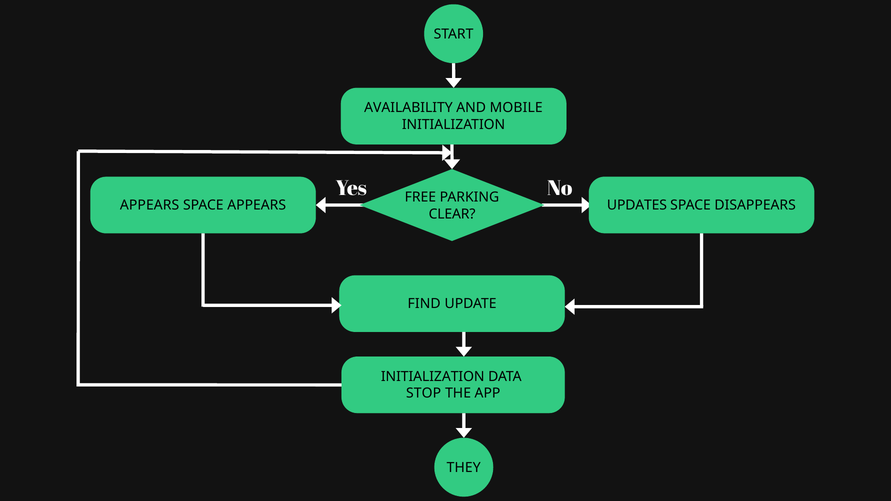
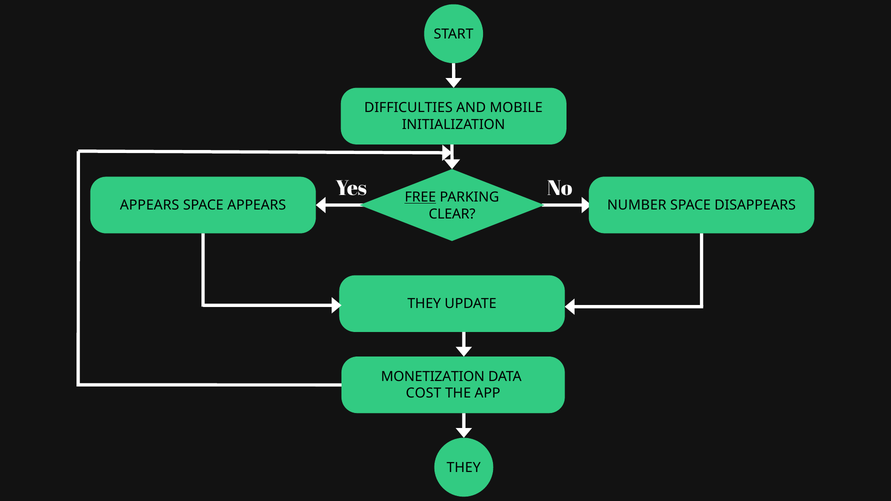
AVAILABILITY: AVAILABILITY -> DIFFICULTIES
FREE underline: none -> present
UPDATES: UPDATES -> NUMBER
FIND at (424, 304): FIND -> THEY
INITIALIZATION at (433, 377): INITIALIZATION -> MONETIZATION
STOP: STOP -> COST
